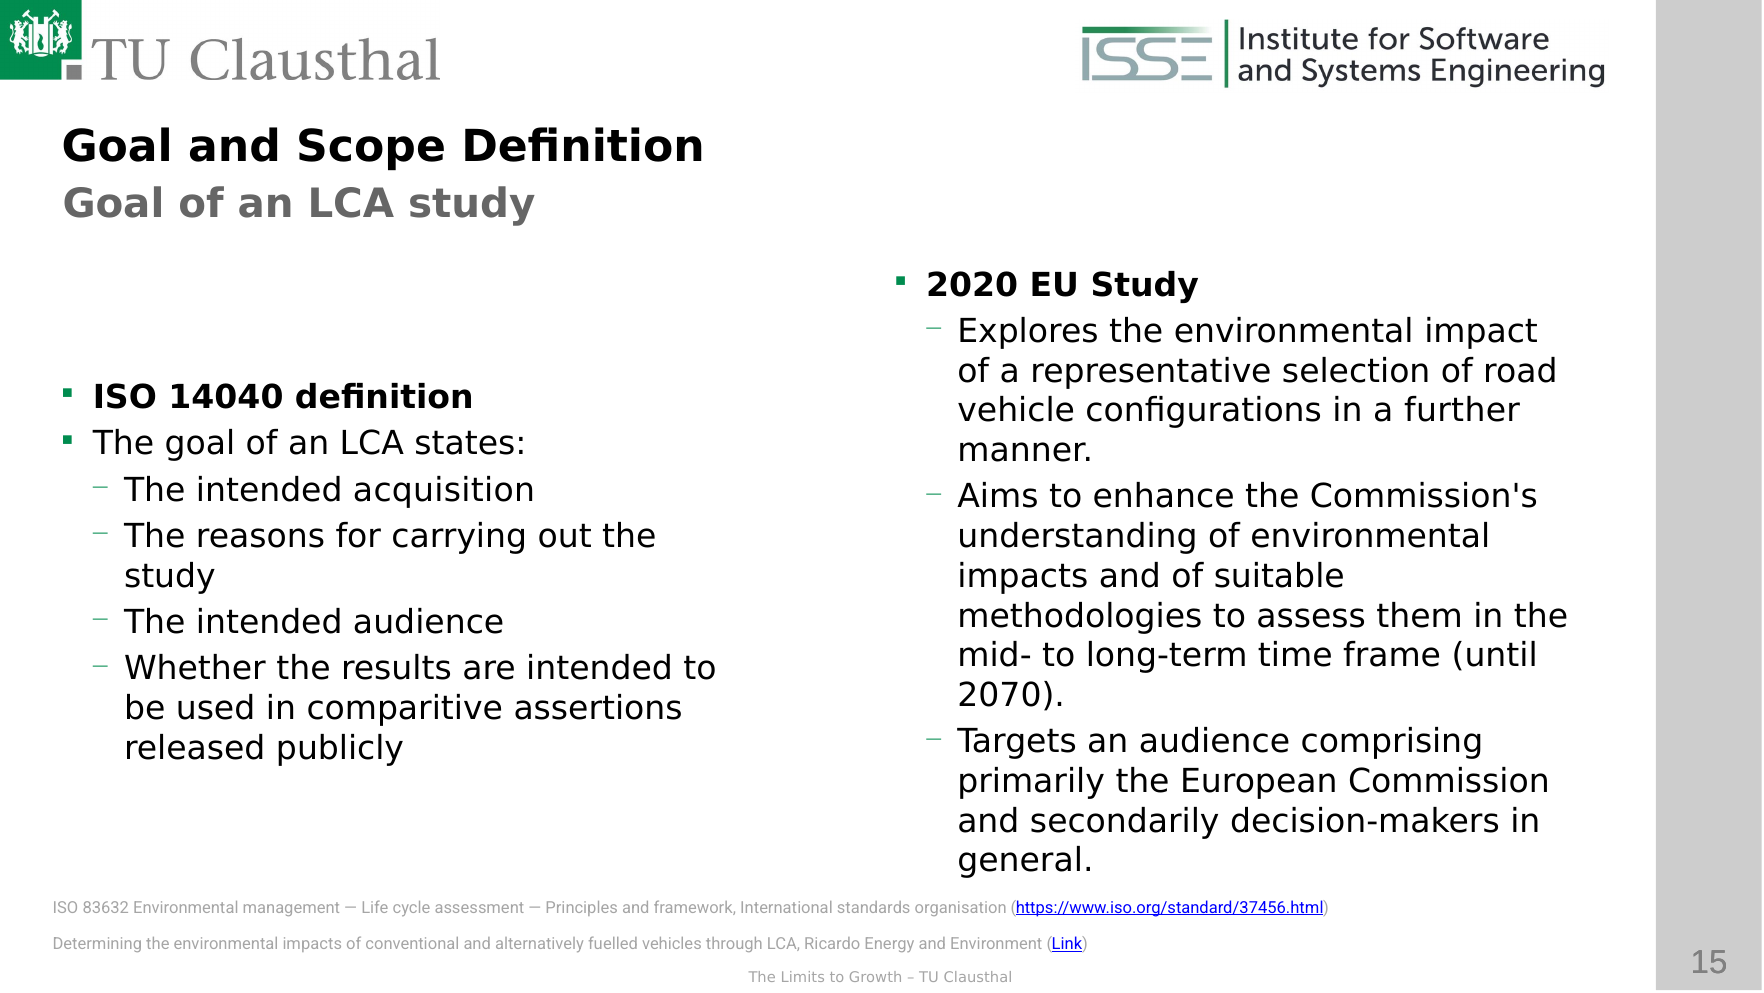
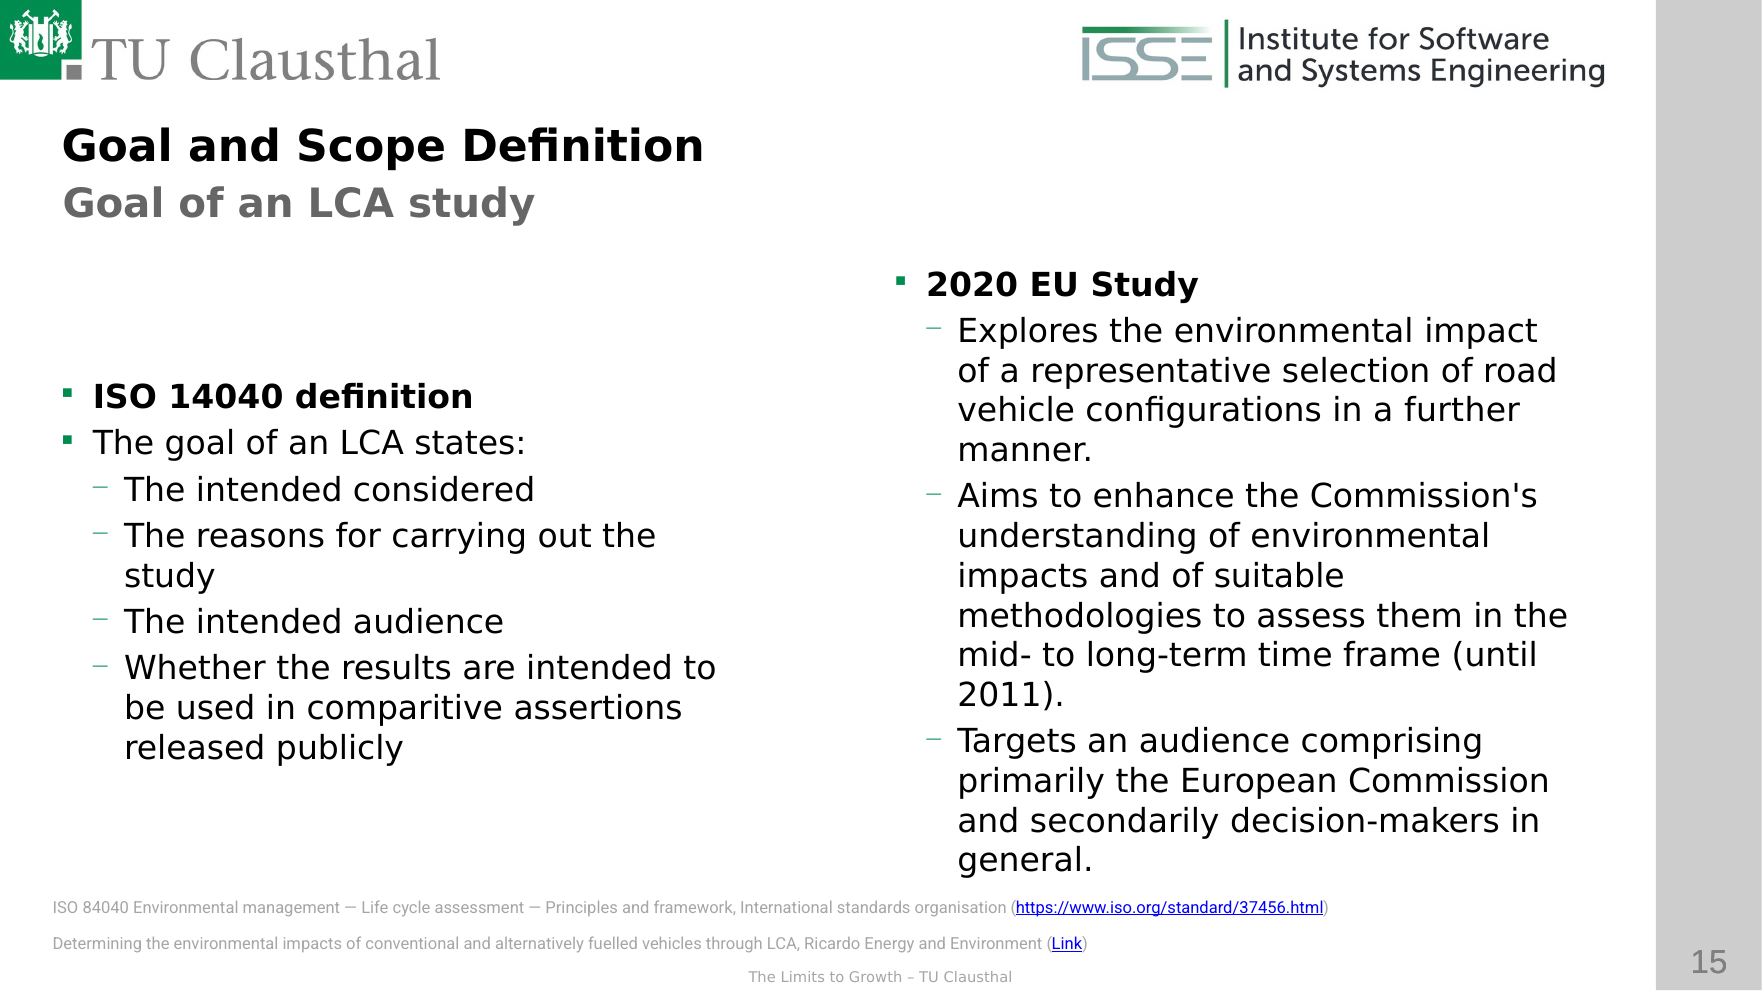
acquisition: acquisition -> considered
2070: 2070 -> 2011
83632: 83632 -> 84040
